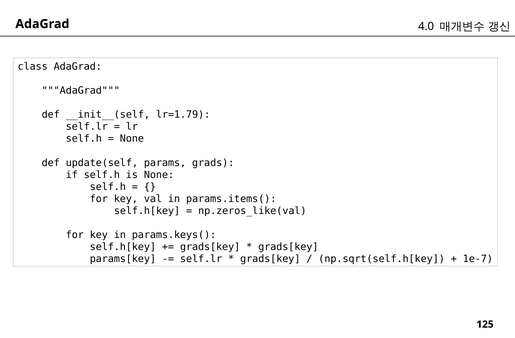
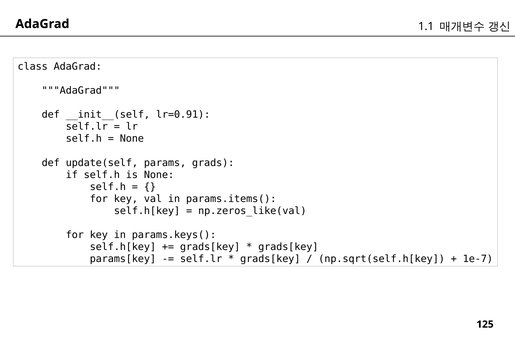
4.0: 4.0 -> 1.1
lr=1.79: lr=1.79 -> lr=0.91
